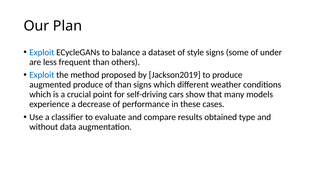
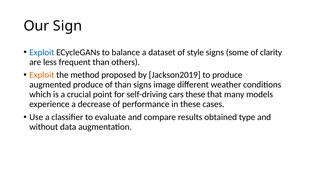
Plan: Plan -> Sign
under: under -> clarity
Exploit at (42, 75) colour: blue -> orange
signs which: which -> image
cars show: show -> these
